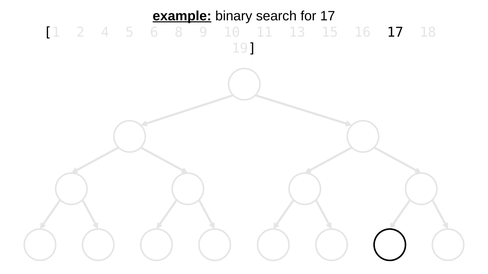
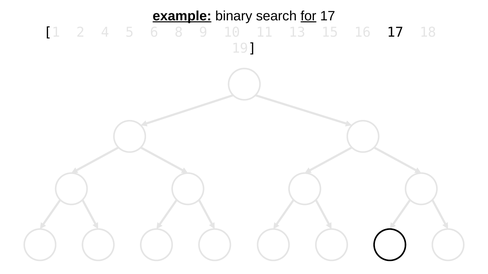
for underline: none -> present
